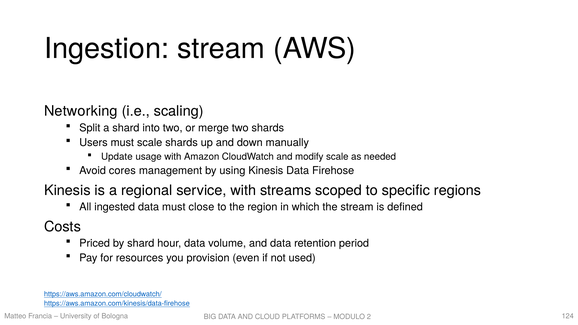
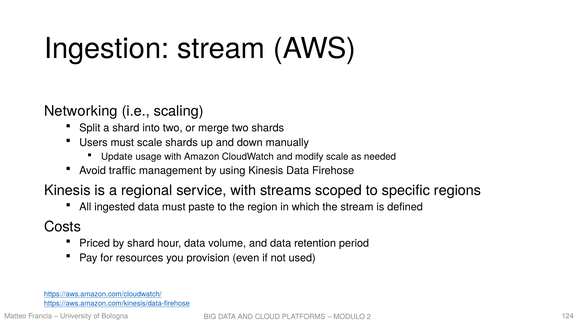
cores: cores -> traffic
close: close -> paste
